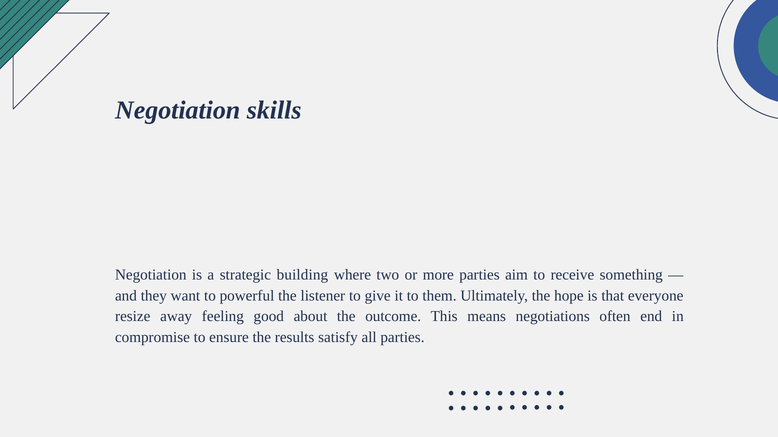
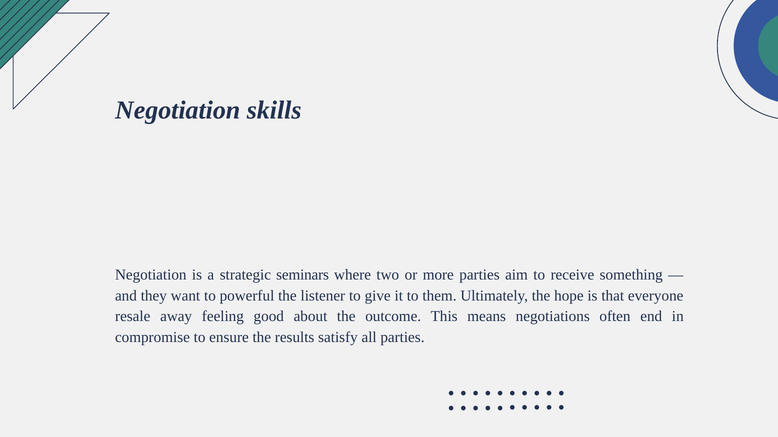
building: building -> seminars
resize: resize -> resale
